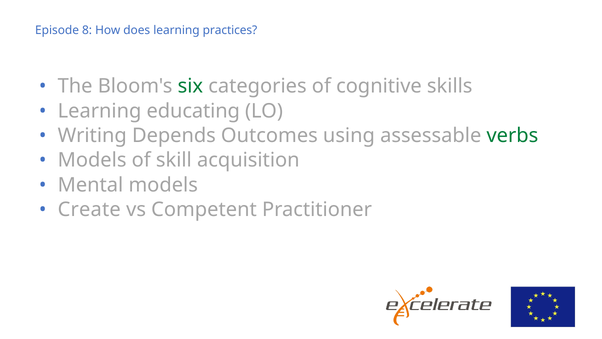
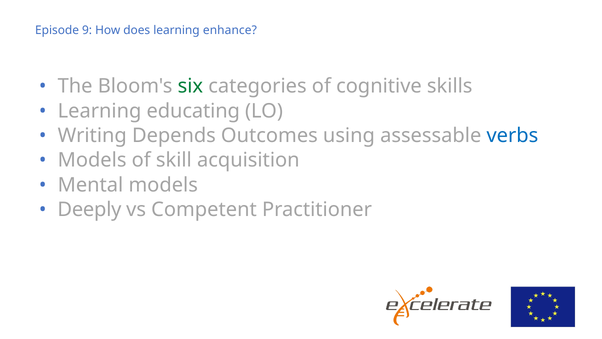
8: 8 -> 9
practices: practices -> enhance
verbs colour: green -> blue
Create: Create -> Deeply
